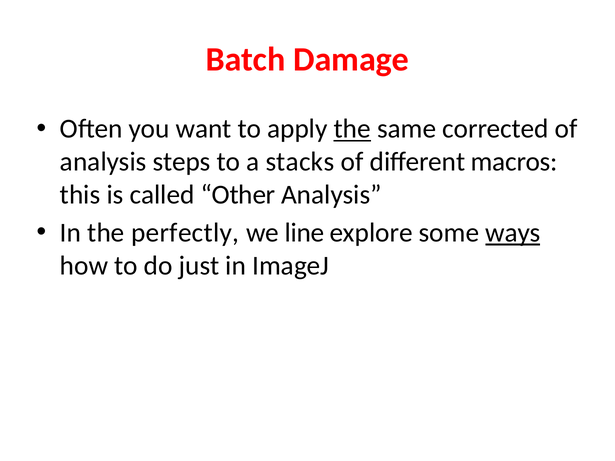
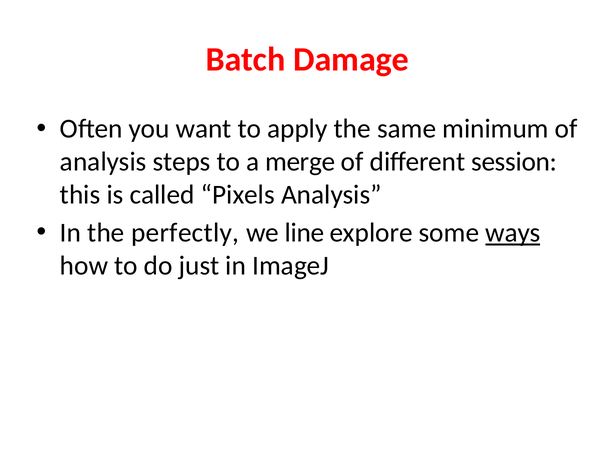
the at (352, 129) underline: present -> none
corrected: corrected -> minimum
stacks: stacks -> merge
macros: macros -> session
Other: Other -> Pixels
